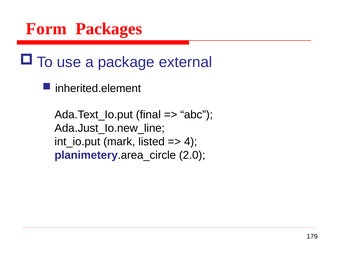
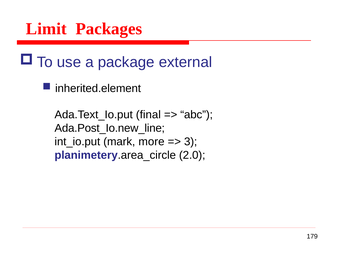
Form: Form -> Limit
Ada.Just_Io.new_line: Ada.Just_Io.new_line -> Ada.Post_Io.new_line
listed: listed -> more
4: 4 -> 3
